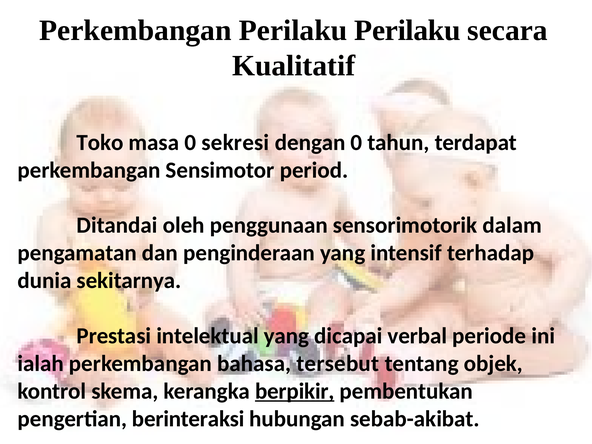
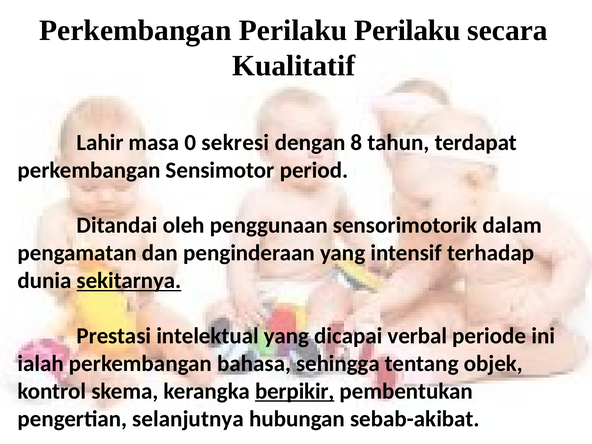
Toko: Toko -> Lahir
dengan 0: 0 -> 8
sekitarnya underline: none -> present
tersebut: tersebut -> sehingga
berinteraksi: berinteraksi -> selanjutnya
